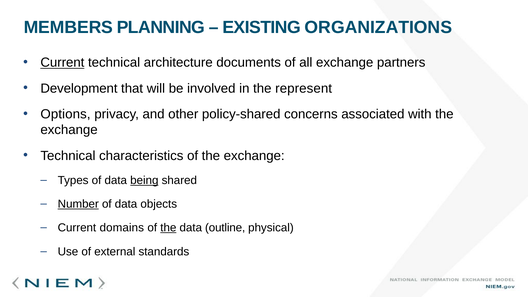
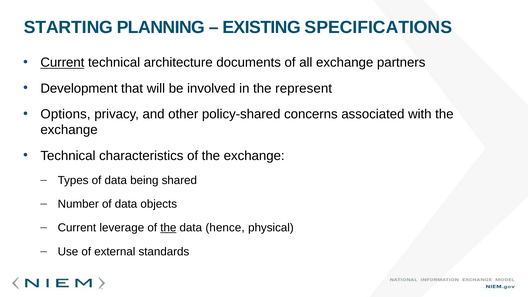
MEMBERS: MEMBERS -> STARTING
ORGANIZATIONS: ORGANIZATIONS -> SPECIFICATIONS
being underline: present -> none
Number underline: present -> none
domains: domains -> leverage
outline: outline -> hence
